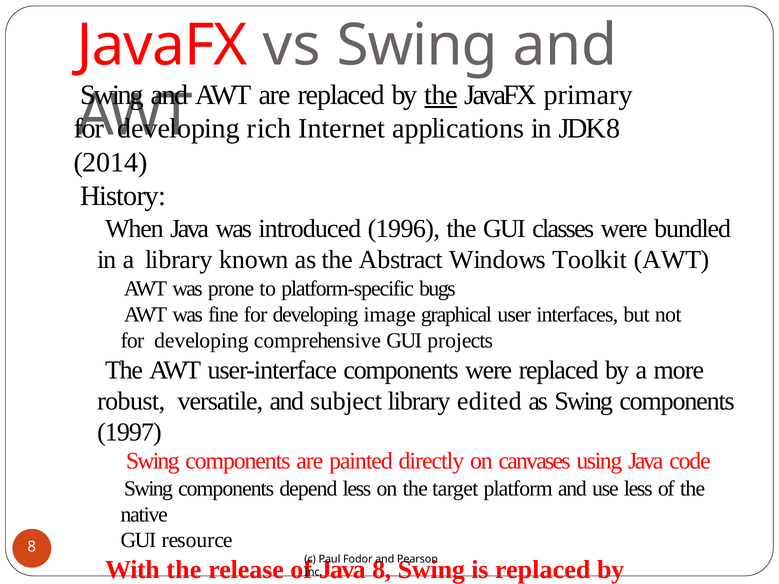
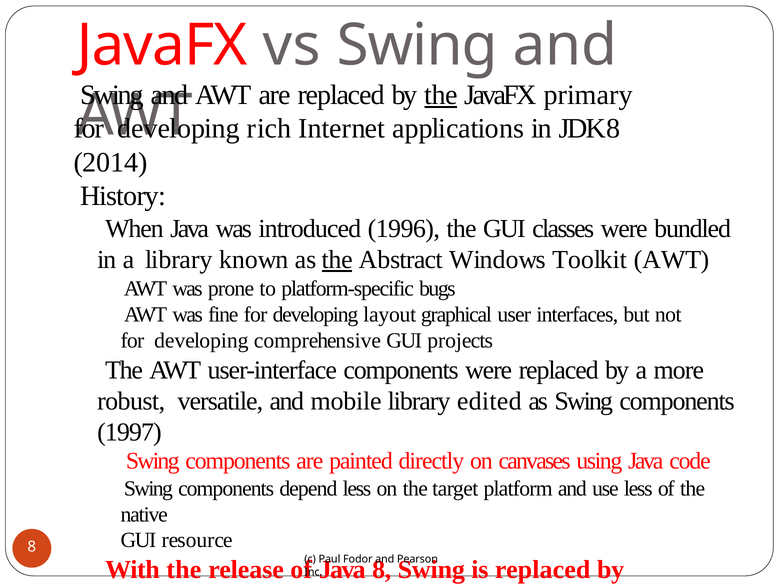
the at (337, 260) underline: none -> present
image: image -> layout
subject: subject -> mobile
